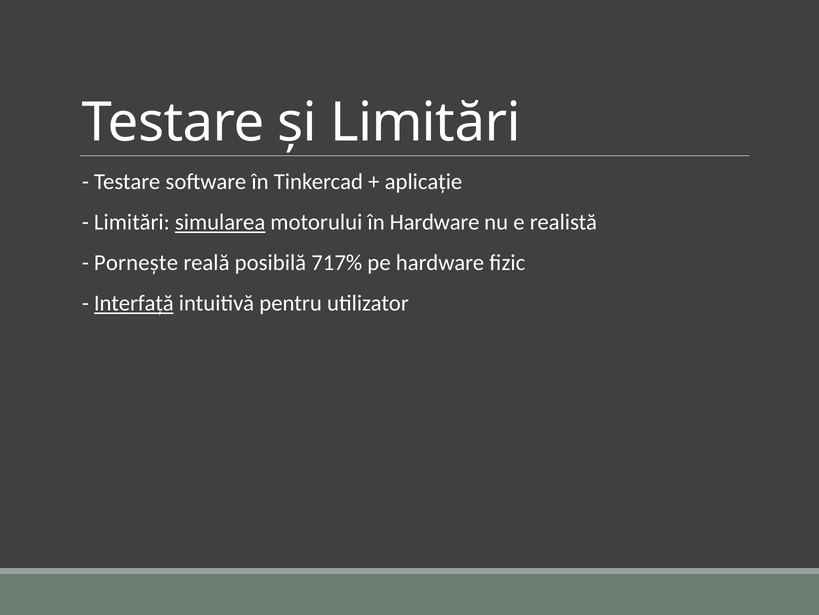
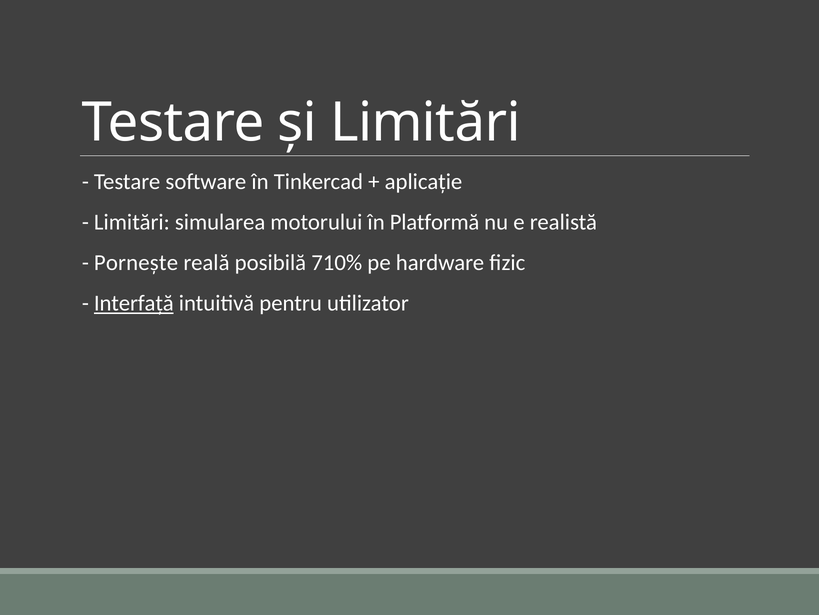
simularea underline: present -> none
în Hardware: Hardware -> Platformă
717%: 717% -> 710%
